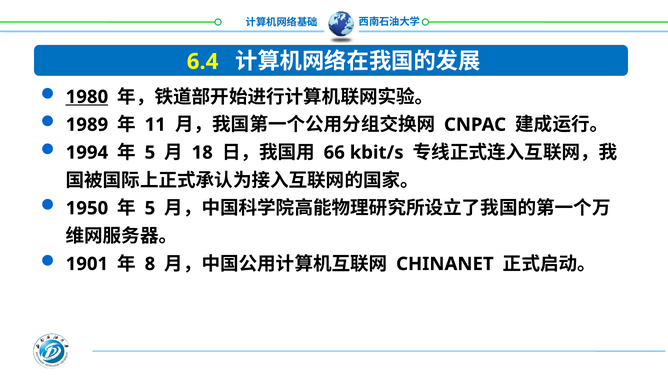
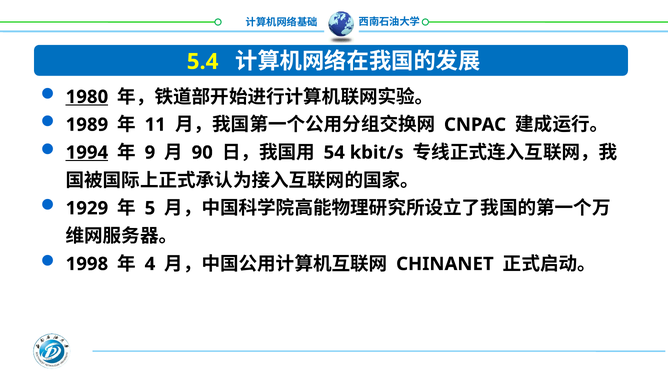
6.4: 6.4 -> 5.4
1994 underline: none -> present
5 at (150, 152): 5 -> 9
18: 18 -> 90
66: 66 -> 54
1950: 1950 -> 1929
1901: 1901 -> 1998
8: 8 -> 4
